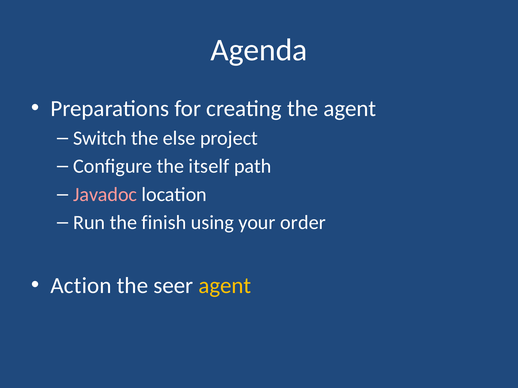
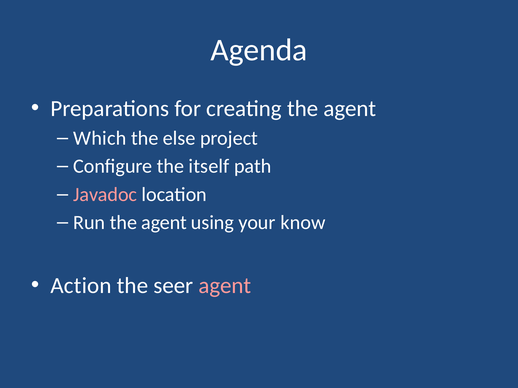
Switch: Switch -> Which
Run the finish: finish -> agent
order: order -> know
agent at (225, 286) colour: yellow -> pink
